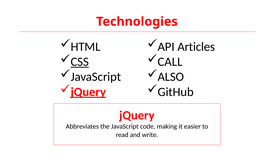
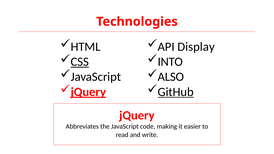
Articles: Articles -> Display
CALL: CALL -> INTO
GitHub underline: none -> present
